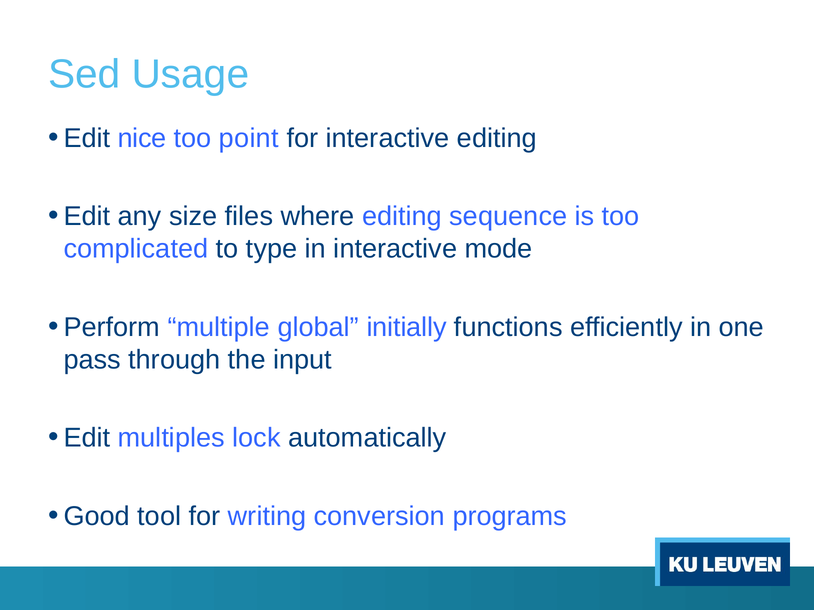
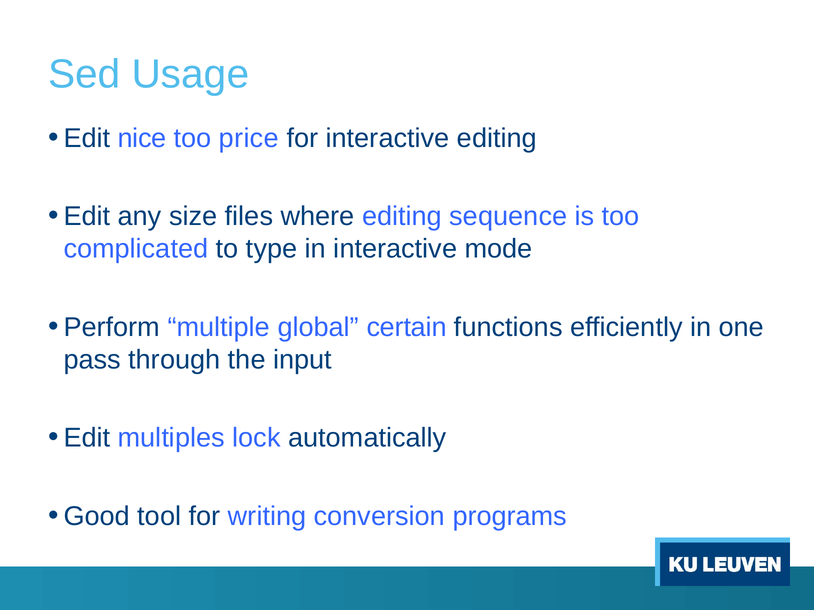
point: point -> price
initially: initially -> certain
